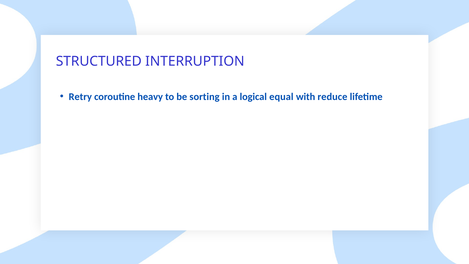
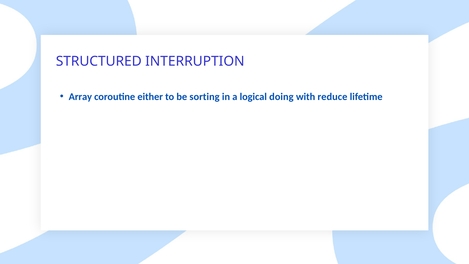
Retry: Retry -> Array
heavy: heavy -> either
equal: equal -> doing
